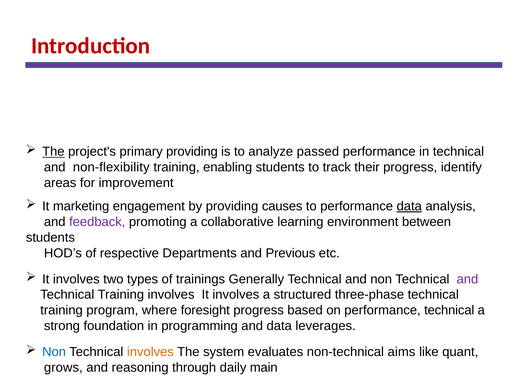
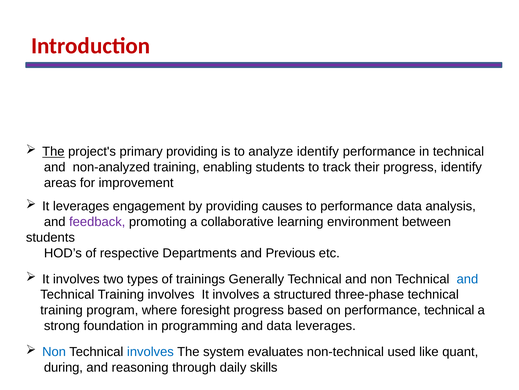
analyze passed: passed -> identify
non-flexibility: non-flexibility -> non-analyzed
It marketing: marketing -> leverages
data at (409, 206) underline: present -> none
and at (467, 279) colour: purple -> blue
involves at (150, 351) colour: orange -> blue
aims: aims -> used
grows: grows -> during
main: main -> skills
